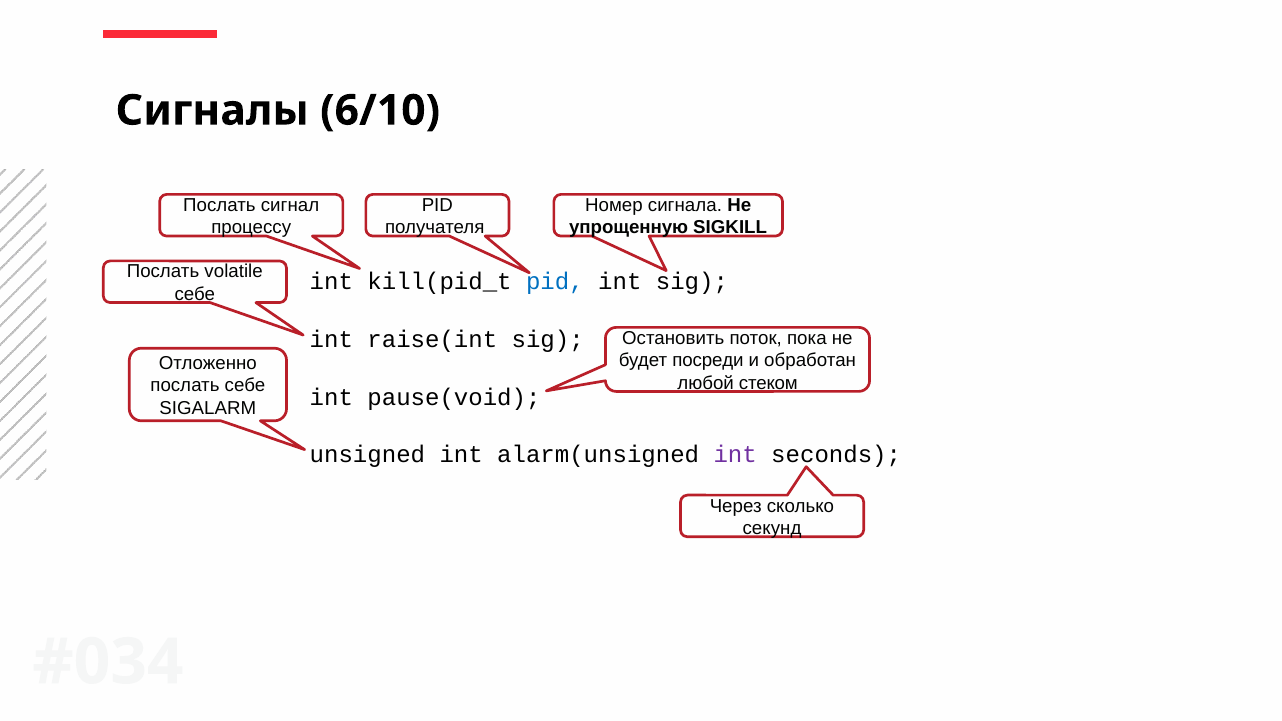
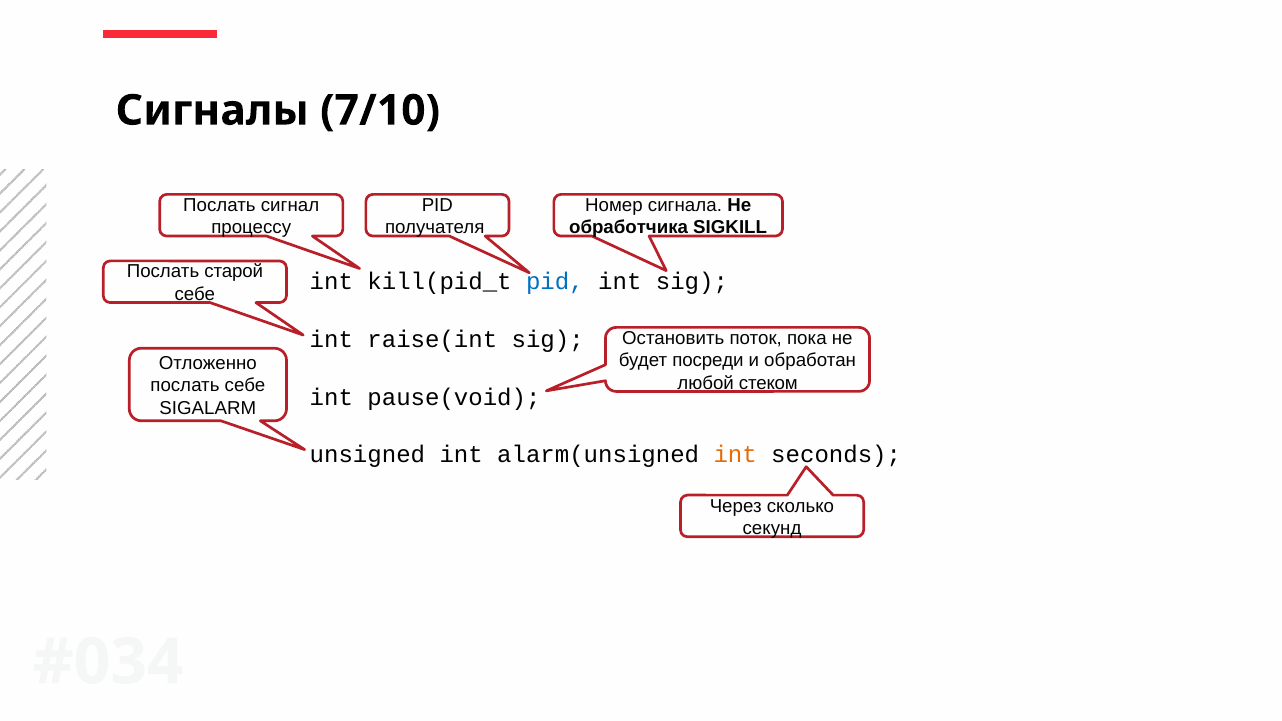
6/10: 6/10 -> 7/10
упрощенную: упрощенную -> обработчика
volatile: volatile -> старой
int at (735, 455) colour: purple -> orange
